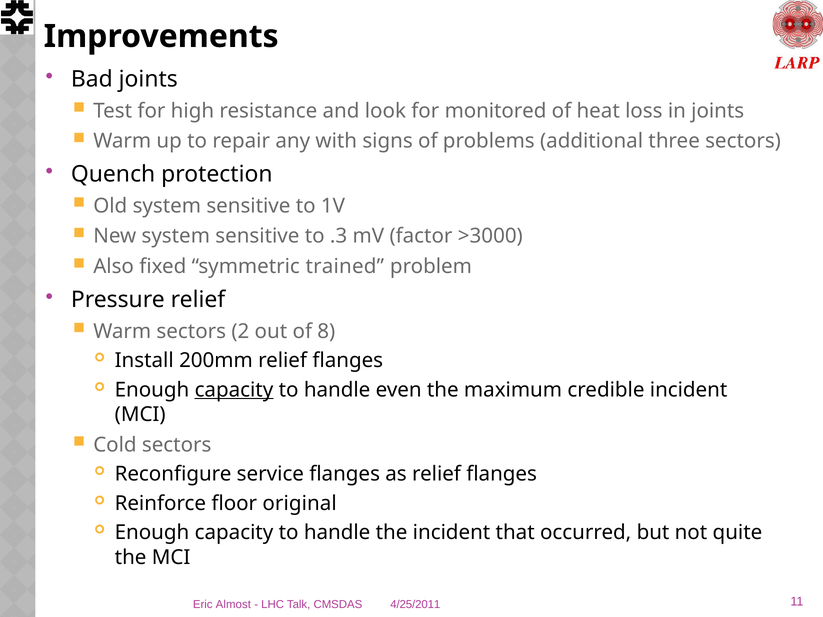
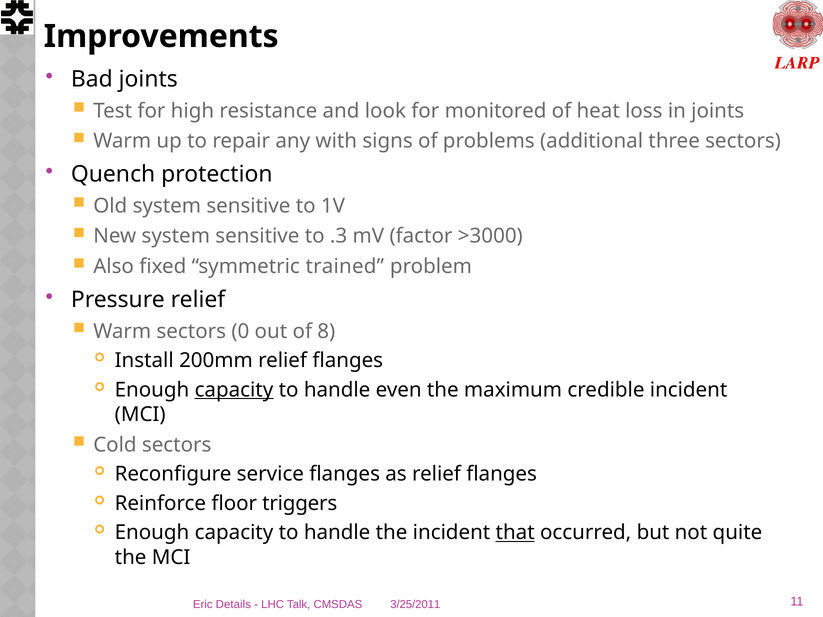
2: 2 -> 0
original: original -> triggers
that underline: none -> present
4/25/2011: 4/25/2011 -> 3/25/2011
Almost: Almost -> Details
